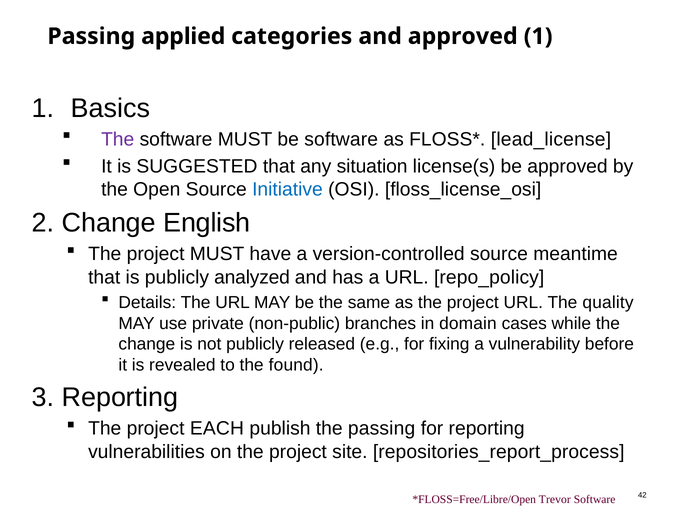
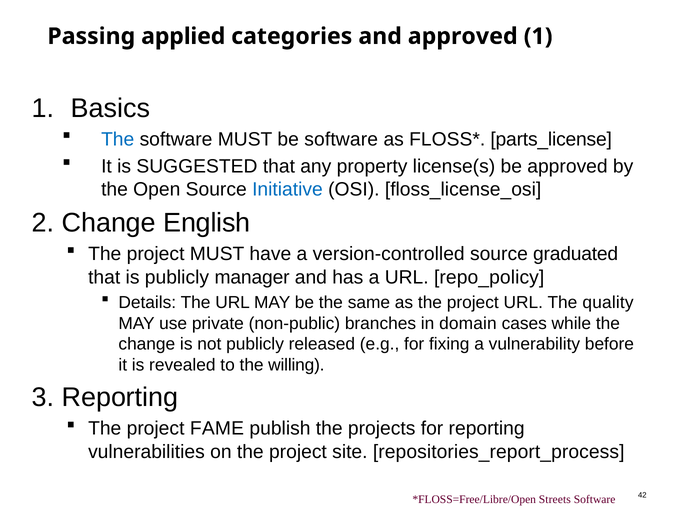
The at (118, 139) colour: purple -> blue
lead_license: lead_license -> parts_license
situation: situation -> property
meantime: meantime -> graduated
analyzed: analyzed -> manager
found: found -> willing
EACH: EACH -> FAME
the passing: passing -> projects
Trevor: Trevor -> Streets
